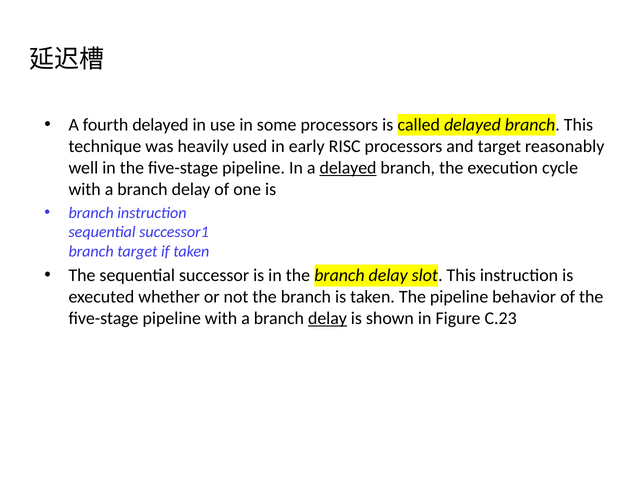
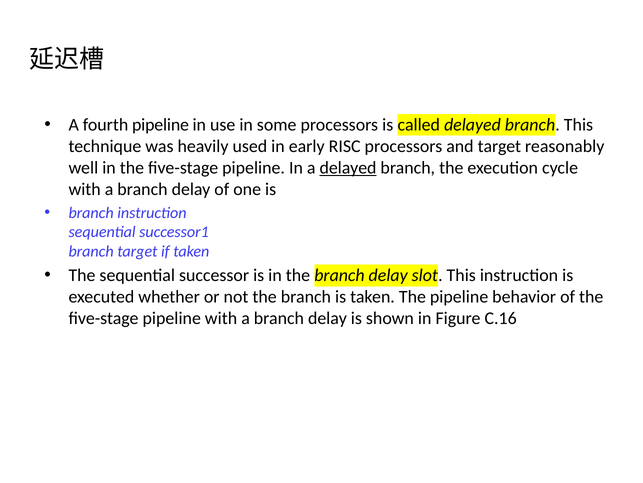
fourth delayed: delayed -> pipeline
delay at (327, 318) underline: present -> none
C.23: C.23 -> C.16
